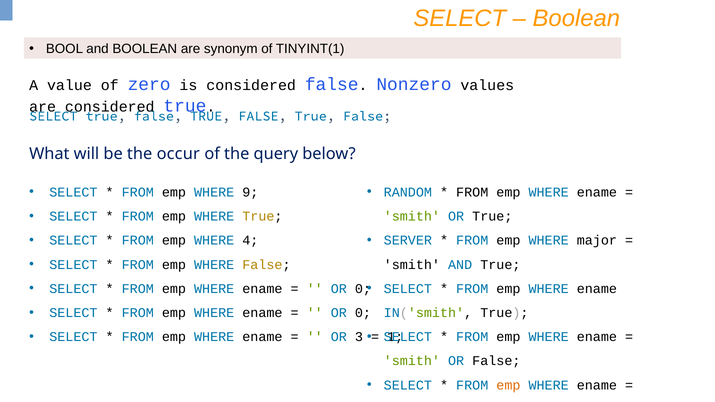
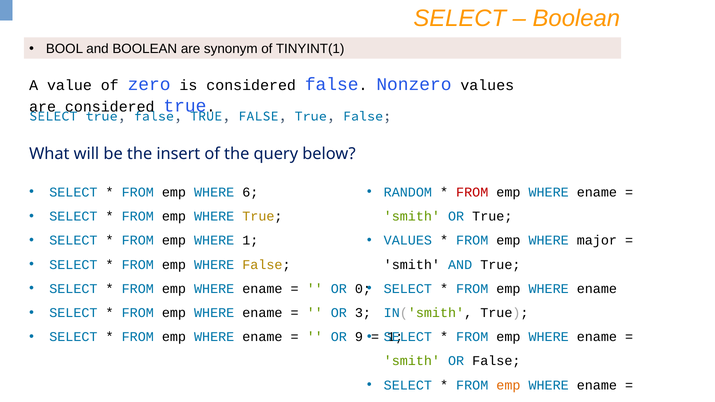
occur: occur -> insert
9: 9 -> 6
FROM at (472, 192) colour: black -> red
WHERE 4: 4 -> 1
SERVER at (408, 241): SERVER -> VALUES
0 at (363, 313): 0 -> 3
3: 3 -> 9
